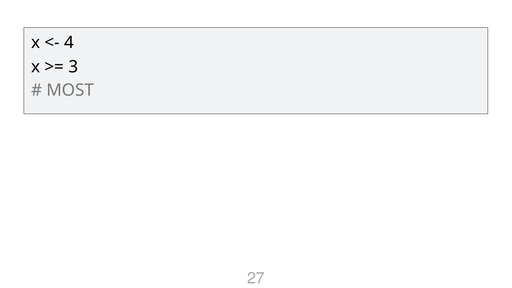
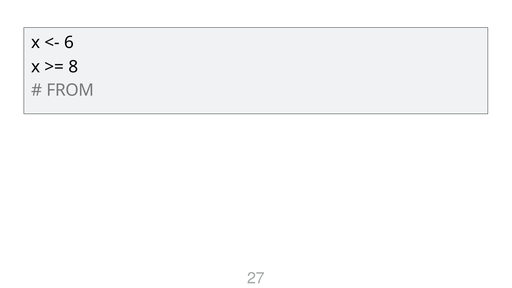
4: 4 -> 6
3: 3 -> 8
MOST: MOST -> FROM
